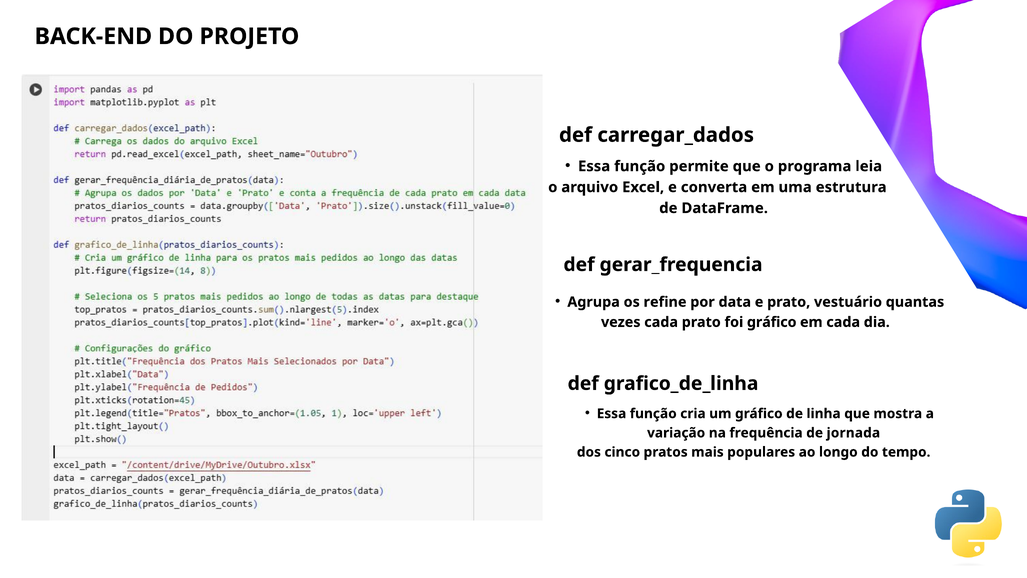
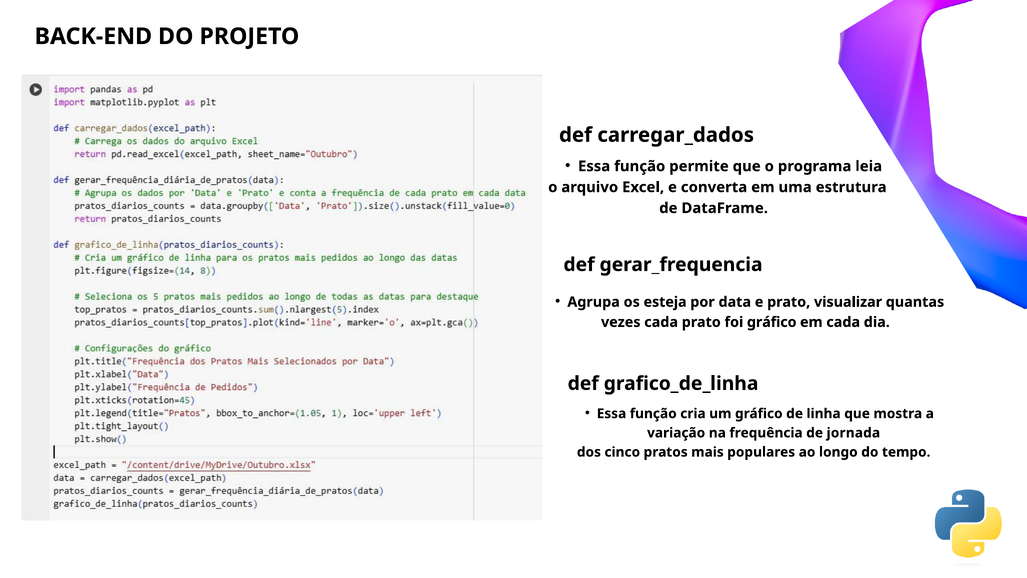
refine: refine -> esteja
vestuário: vestuário -> visualizar
